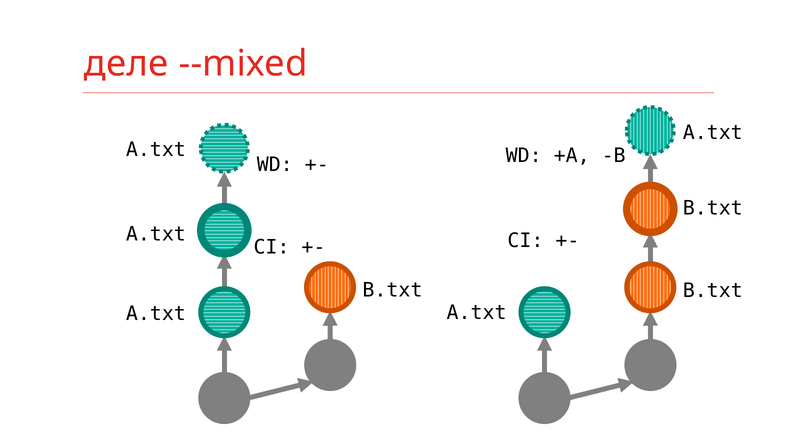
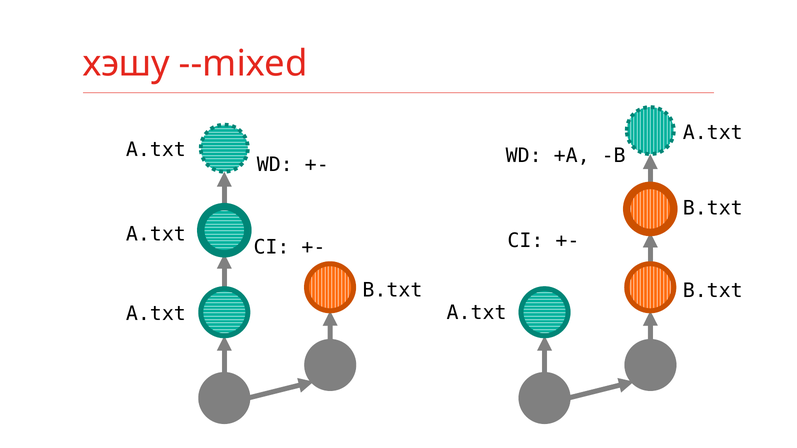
деле: деле -> хэшу
